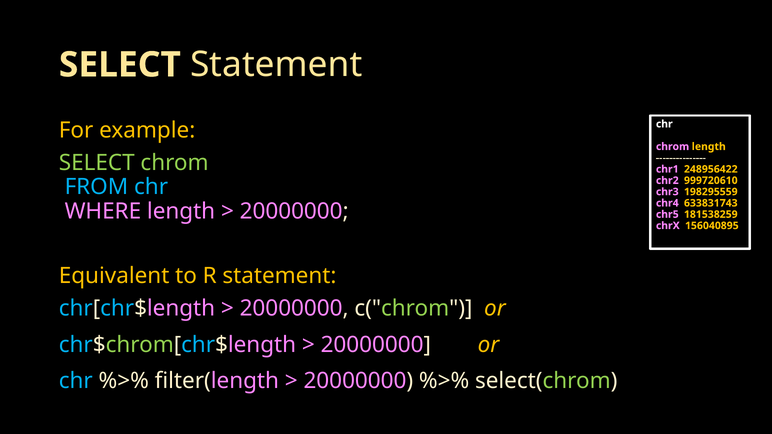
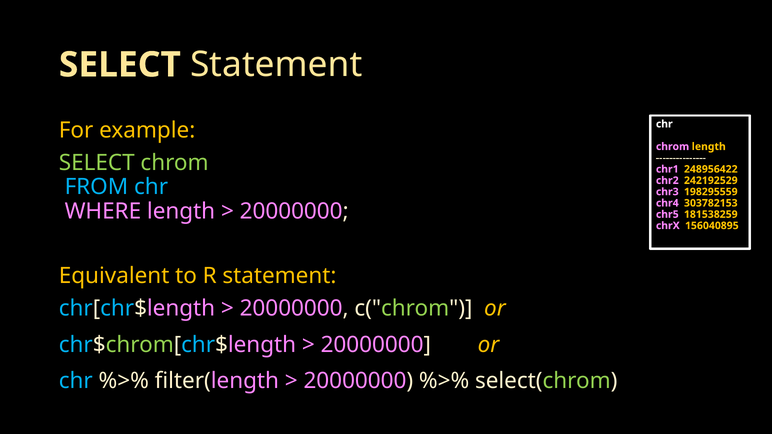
999720610: 999720610 -> 242192529
633831743: 633831743 -> 303782153
